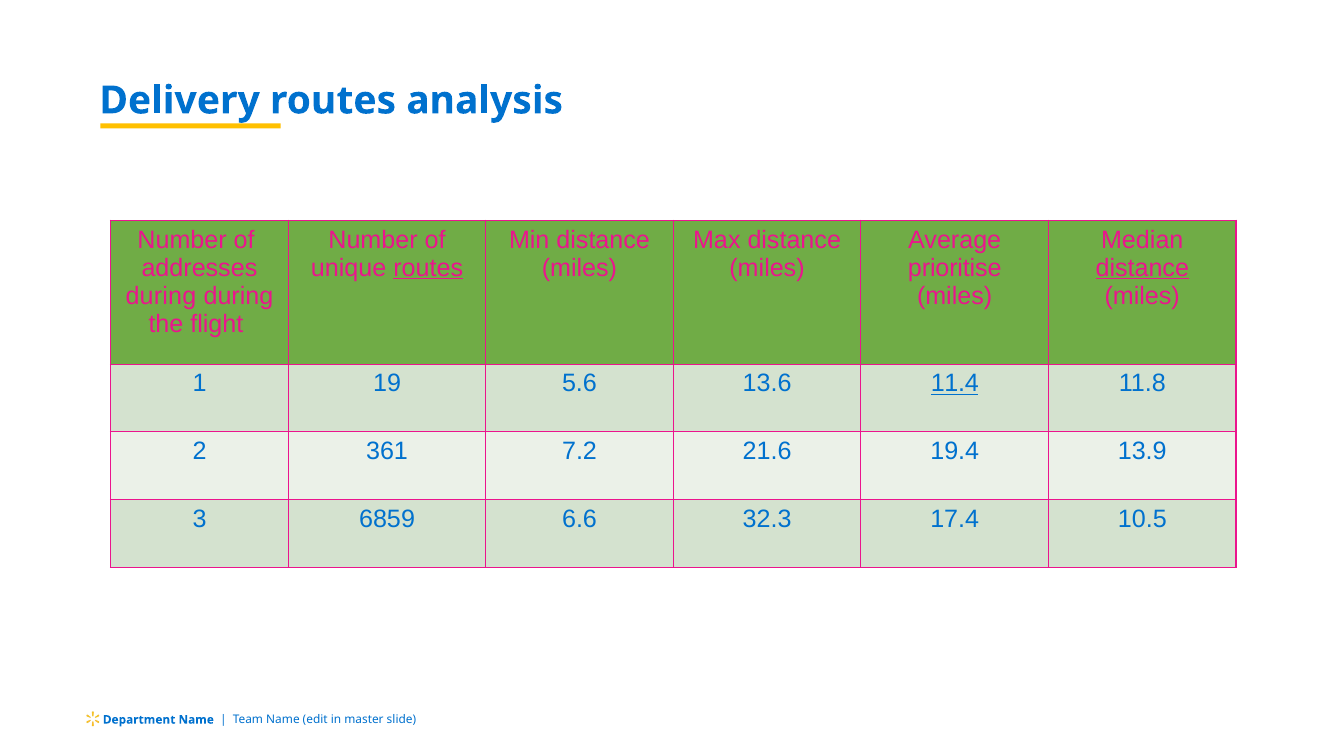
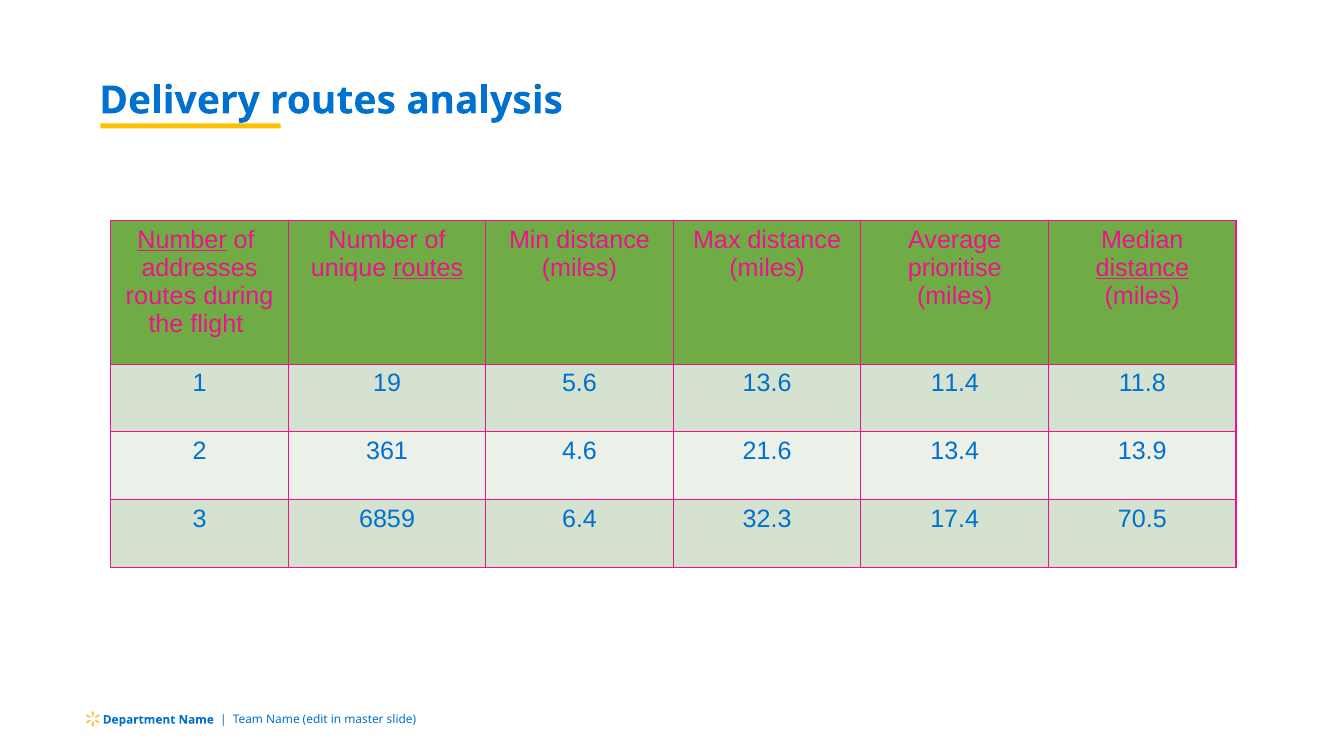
Number at (182, 240) underline: none -> present
during at (161, 296): during -> routes
11.4 underline: present -> none
7.2: 7.2 -> 4.6
19.4: 19.4 -> 13.4
6.6: 6.6 -> 6.4
10.5: 10.5 -> 70.5
